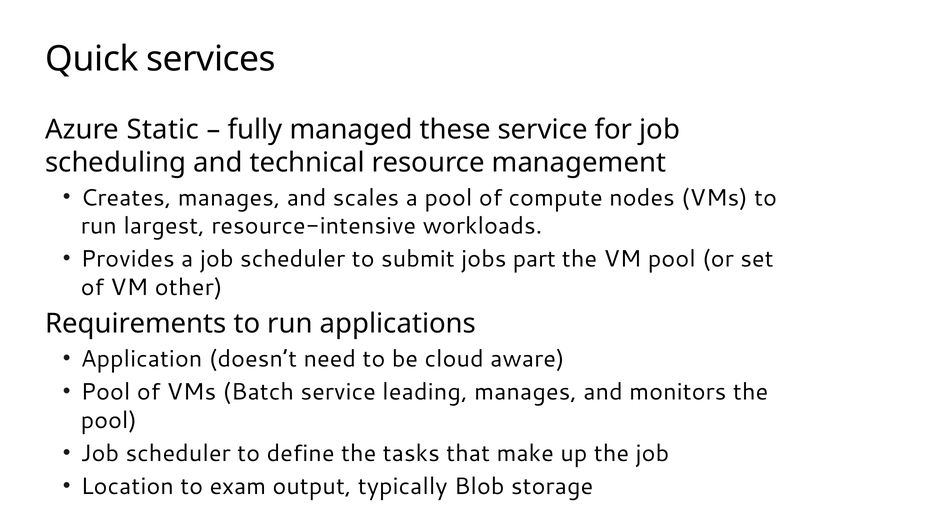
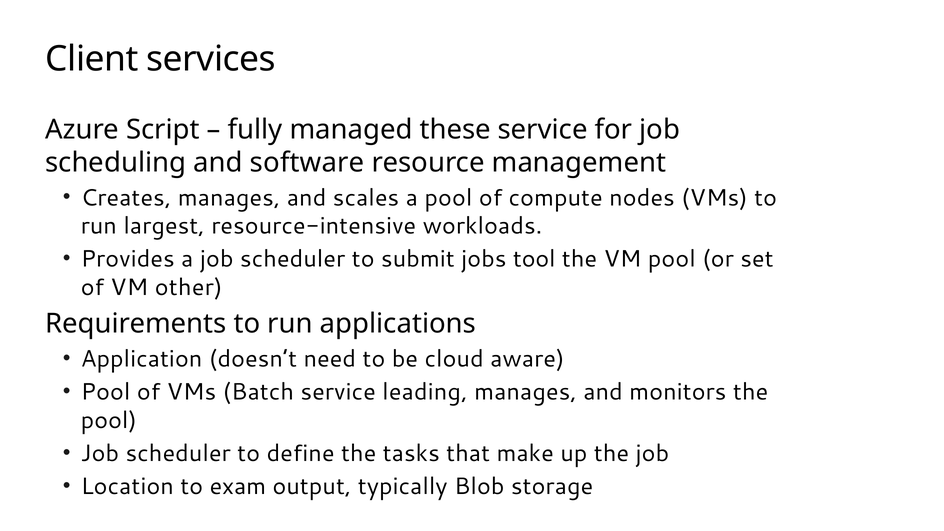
Quick: Quick -> Client
Static: Static -> Script
technical: technical -> software
part: part -> tool
